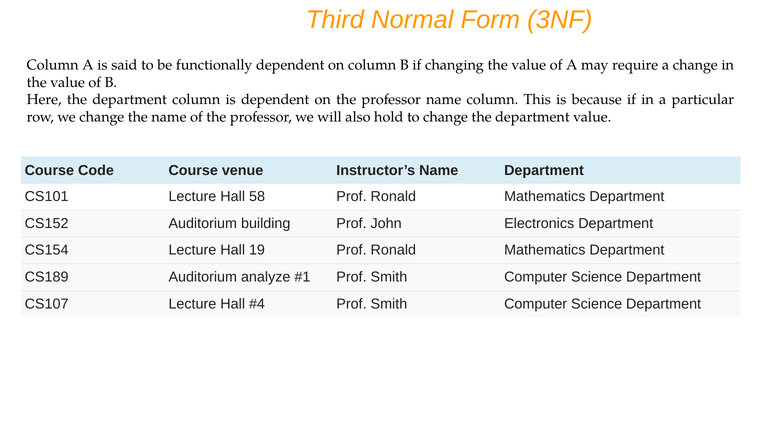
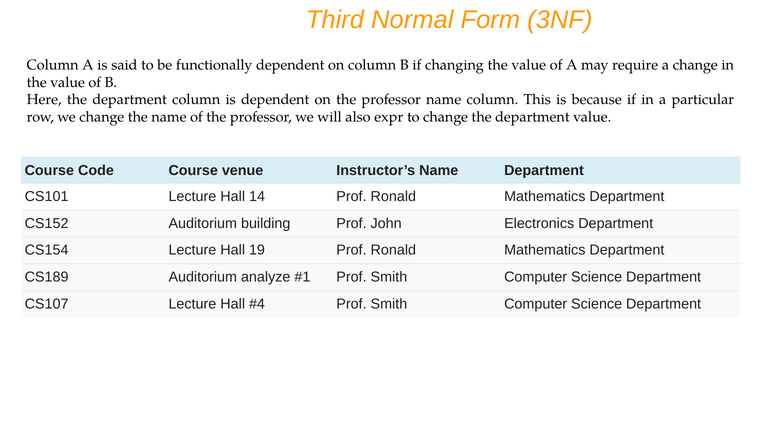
hold: hold -> expr
58: 58 -> 14
